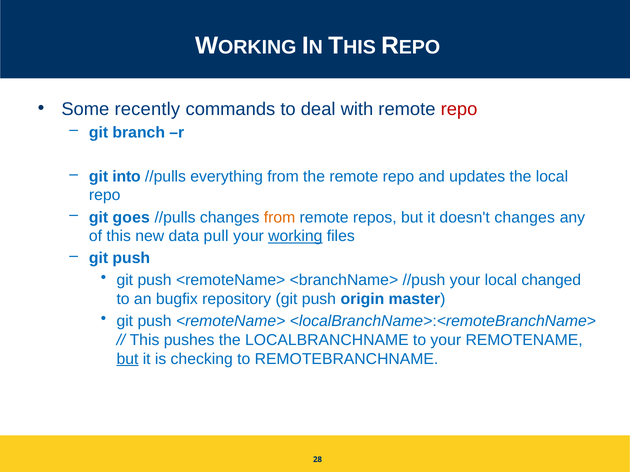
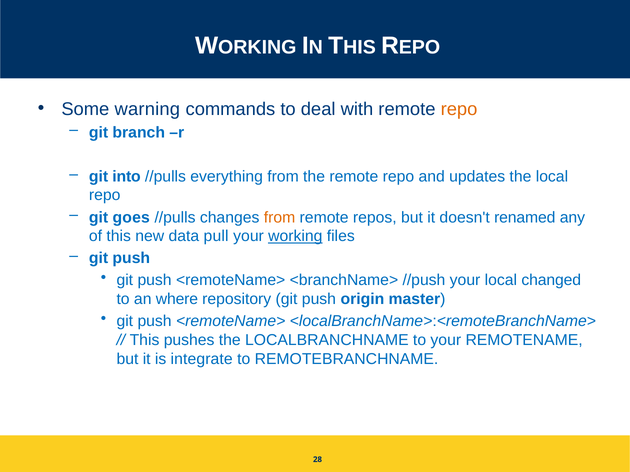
recently: recently -> warning
repo at (459, 109) colour: red -> orange
doesn't changes: changes -> renamed
bugfix: bugfix -> where
but at (127, 359) underline: present -> none
checking: checking -> integrate
